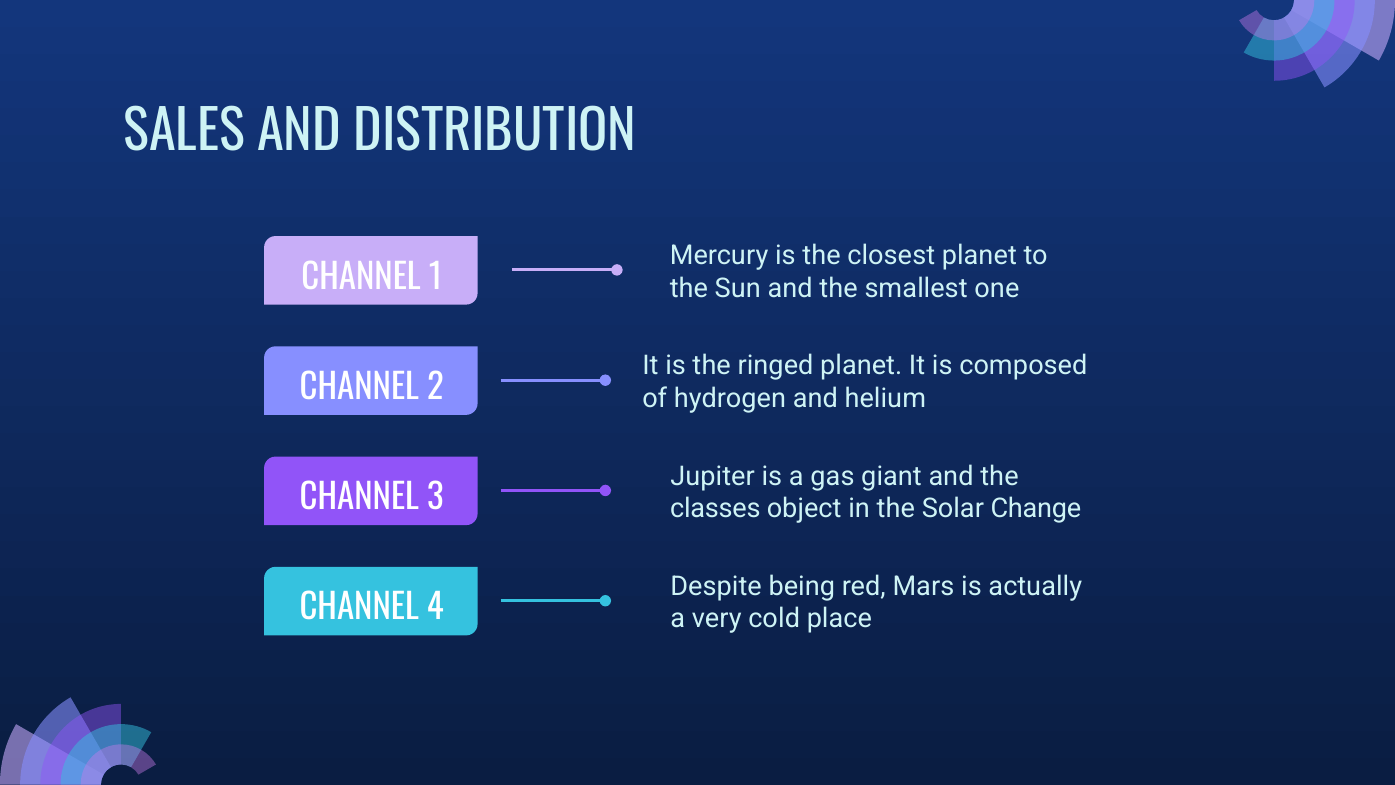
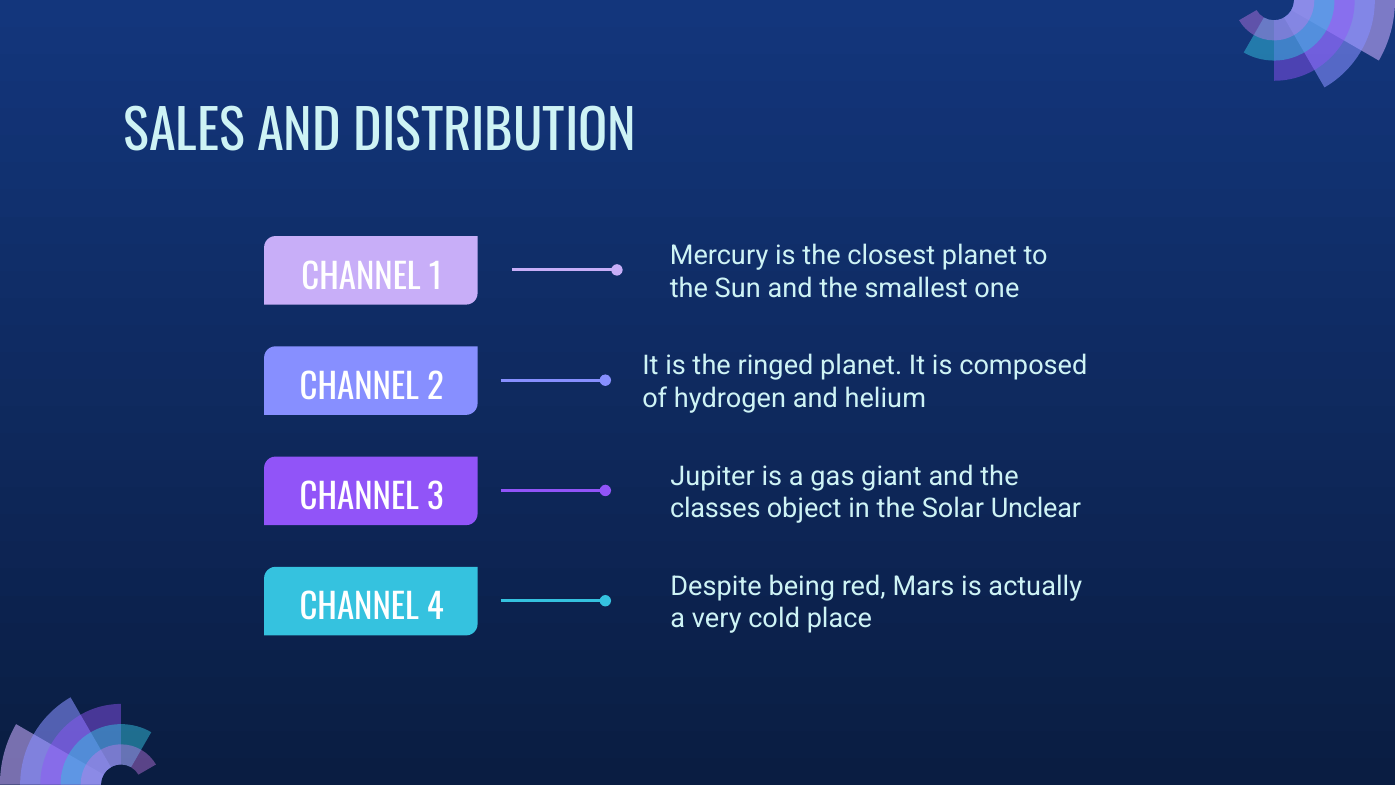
Change: Change -> Unclear
